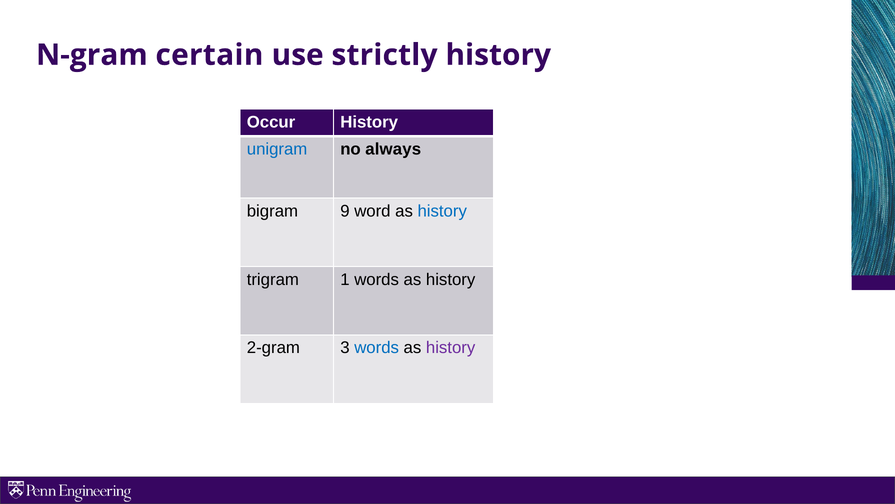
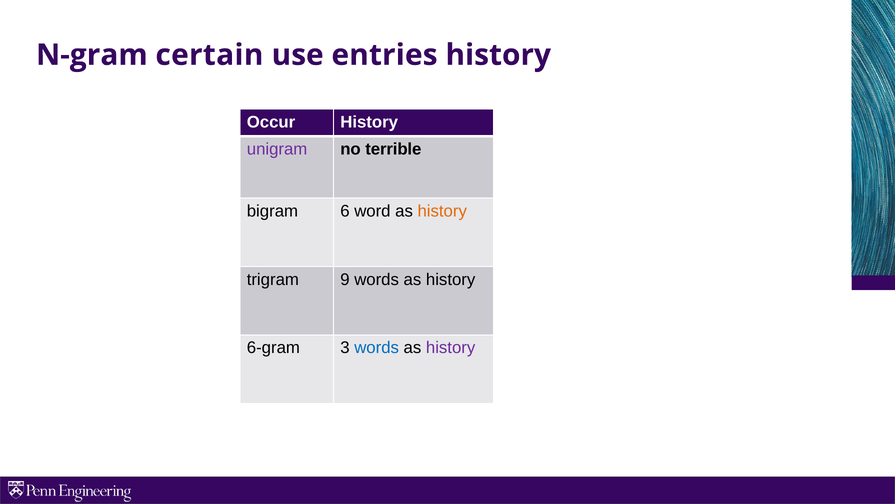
strictly: strictly -> entries
unigram colour: blue -> purple
always: always -> terrible
9: 9 -> 6
history at (442, 211) colour: blue -> orange
1: 1 -> 9
2-gram: 2-gram -> 6-gram
